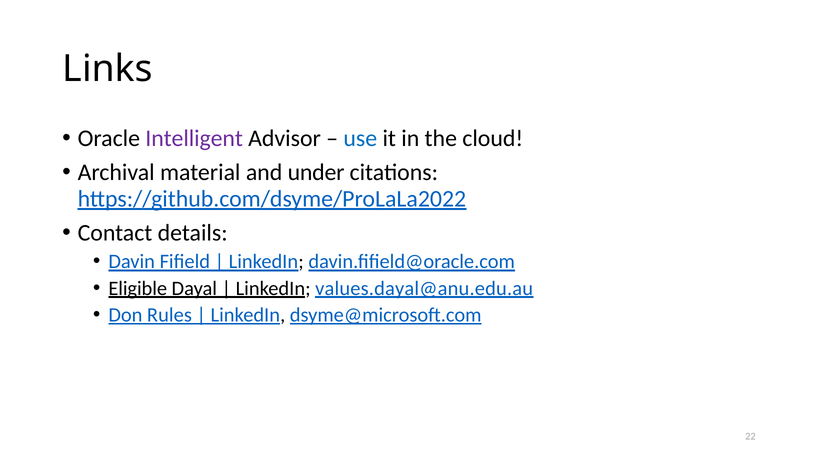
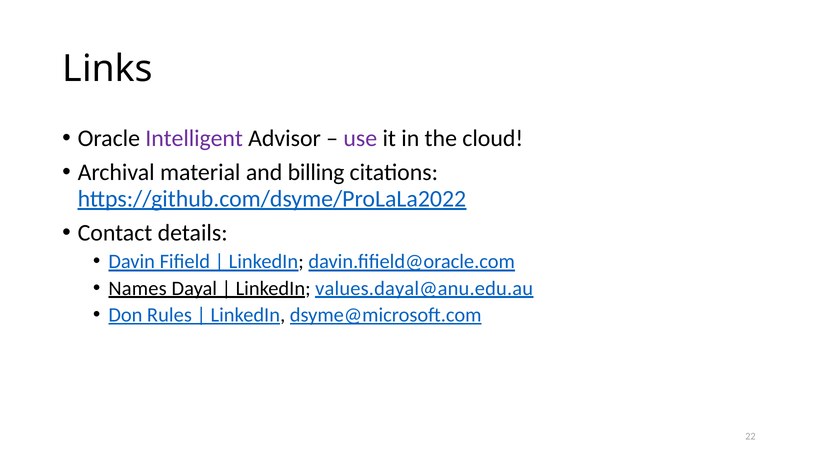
use colour: blue -> purple
under: under -> billing
Eligible: Eligible -> Names
